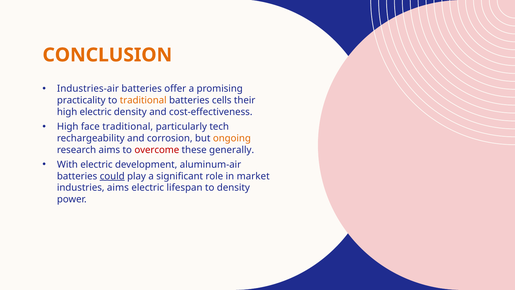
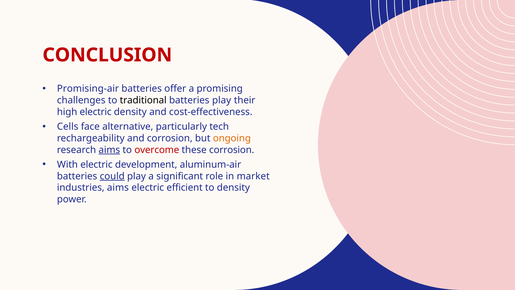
CONCLUSION colour: orange -> red
Industries-air: Industries-air -> Promising-air
practicality: practicality -> challenges
traditional at (143, 100) colour: orange -> black
batteries cells: cells -> play
High at (68, 127): High -> Cells
face traditional: traditional -> alternative
aims at (109, 150) underline: none -> present
these generally: generally -> corrosion
lifespan: lifespan -> efficient
